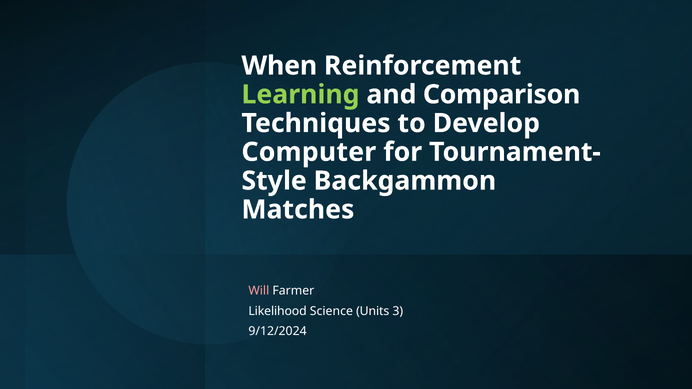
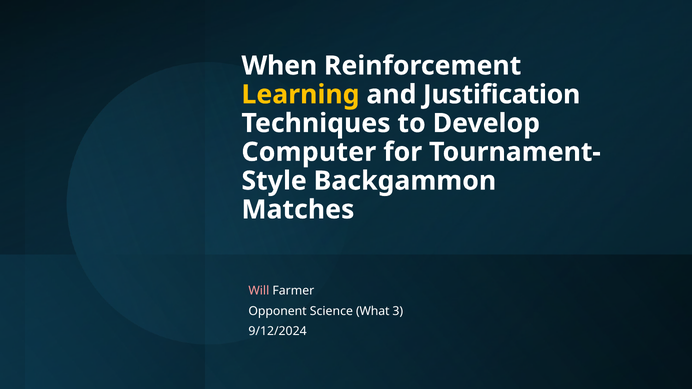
Learning colour: light green -> yellow
Comparison: Comparison -> Justification
Likelihood: Likelihood -> Opponent
Units: Units -> What
